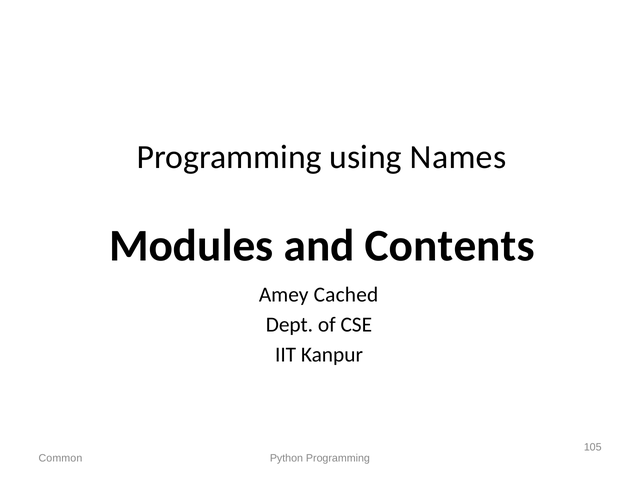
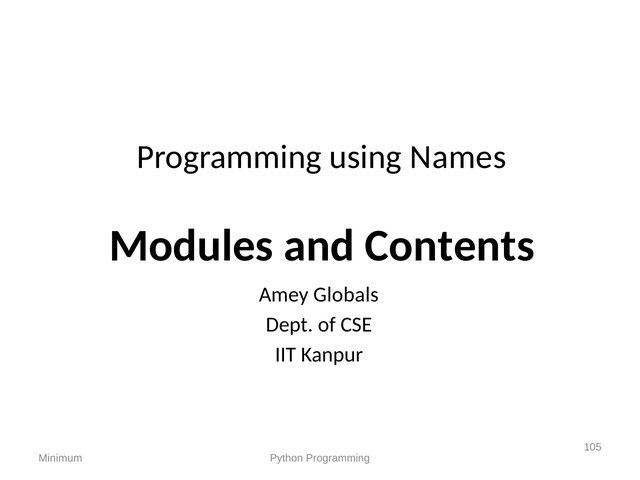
Cached: Cached -> Globals
Common: Common -> Minimum
